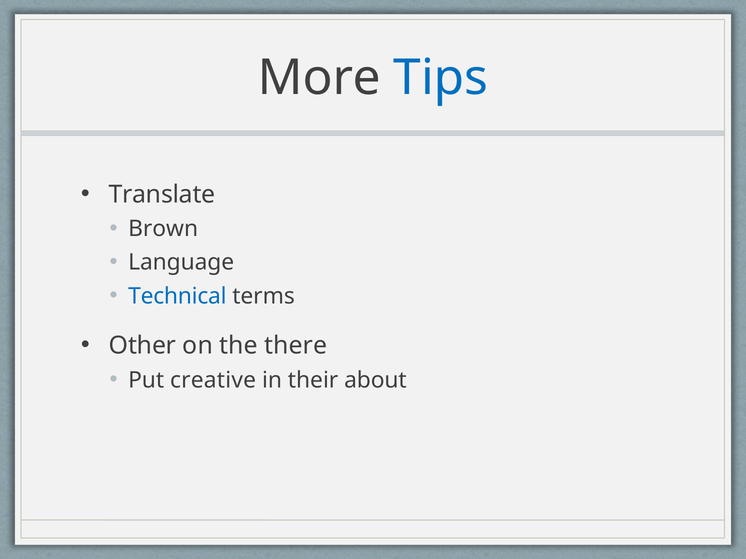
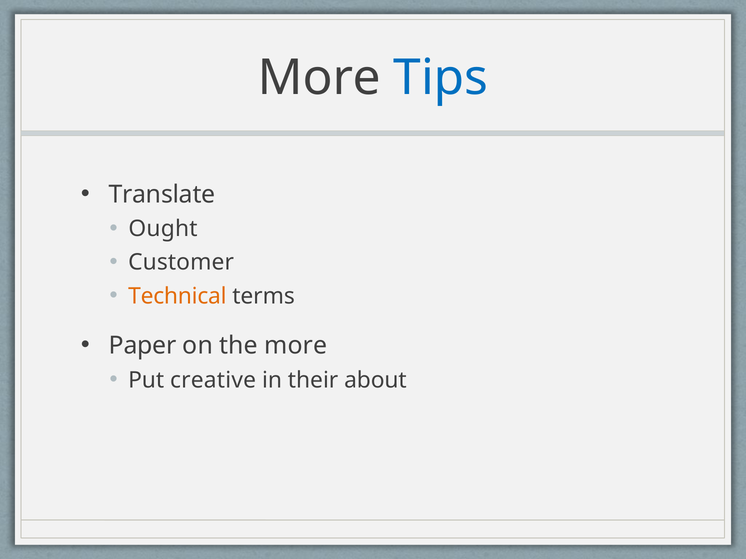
Brown: Brown -> Ought
Language: Language -> Customer
Technical colour: blue -> orange
Other: Other -> Paper
the there: there -> more
